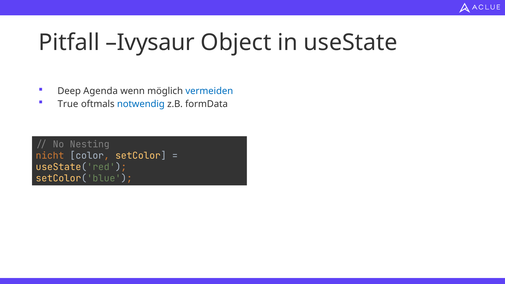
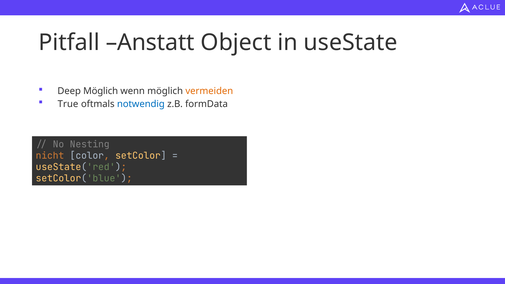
Ivysaur: Ivysaur -> Anstatt
Deep Agenda: Agenda -> Möglich
vermeiden colour: blue -> orange
